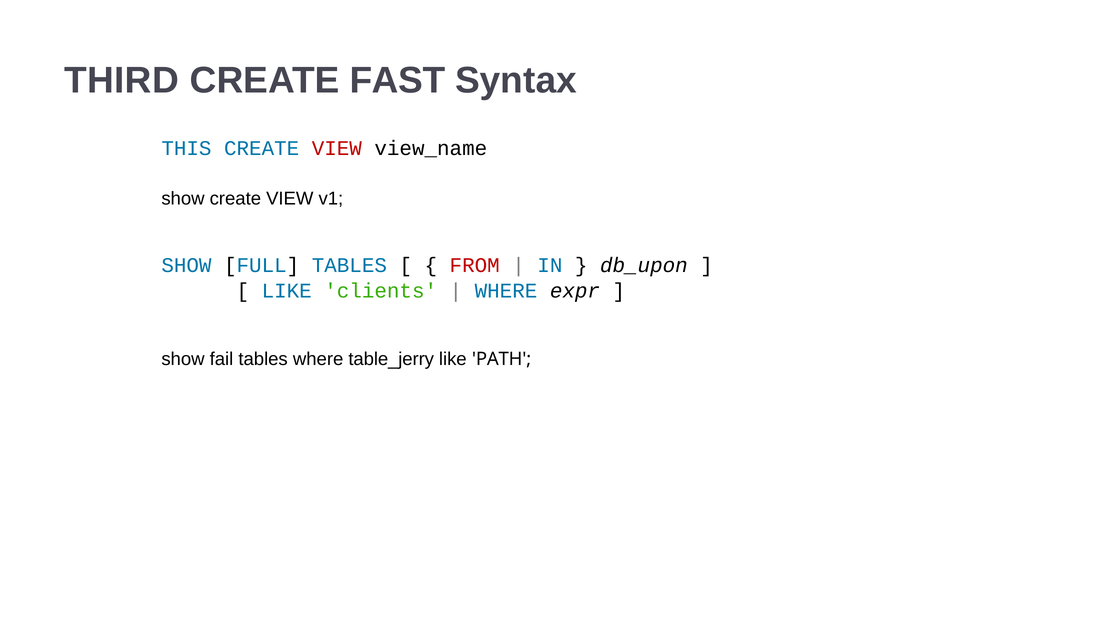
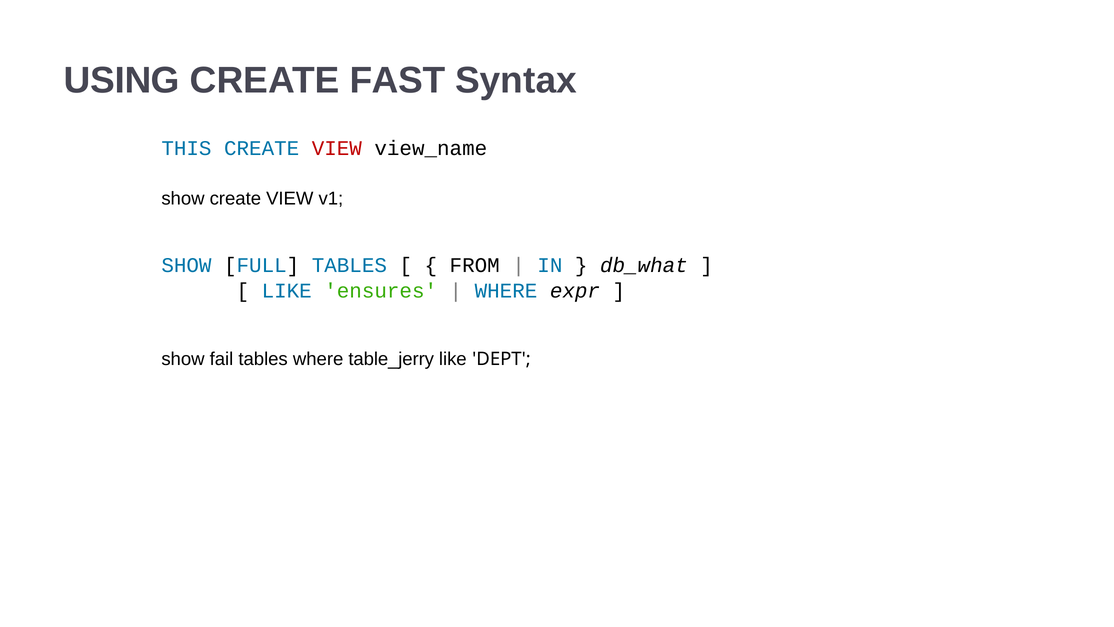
THIRD: THIRD -> USING
FROM colour: red -> black
db_upon: db_upon -> db_what
clients: clients -> ensures
PATH: PATH -> DEPT
